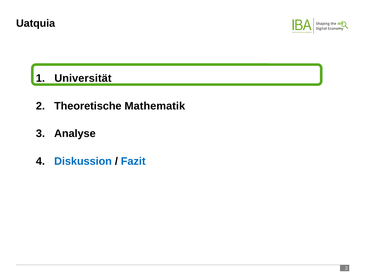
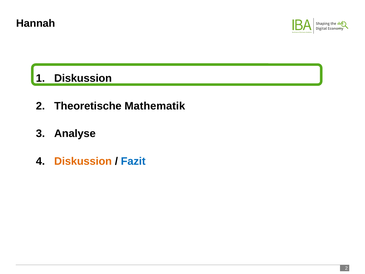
Uatquia: Uatquia -> Hannah
Universität at (83, 78): Universität -> Diskussion
Diskussion at (83, 161) colour: blue -> orange
